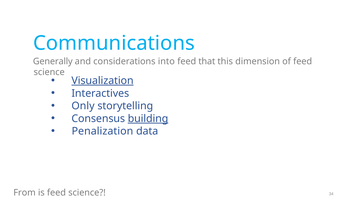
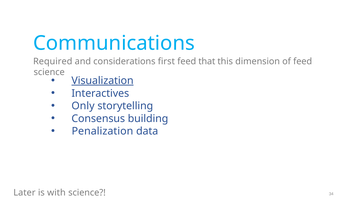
Generally: Generally -> Required
into: into -> first
building underline: present -> none
From: From -> Later
is feed: feed -> with
